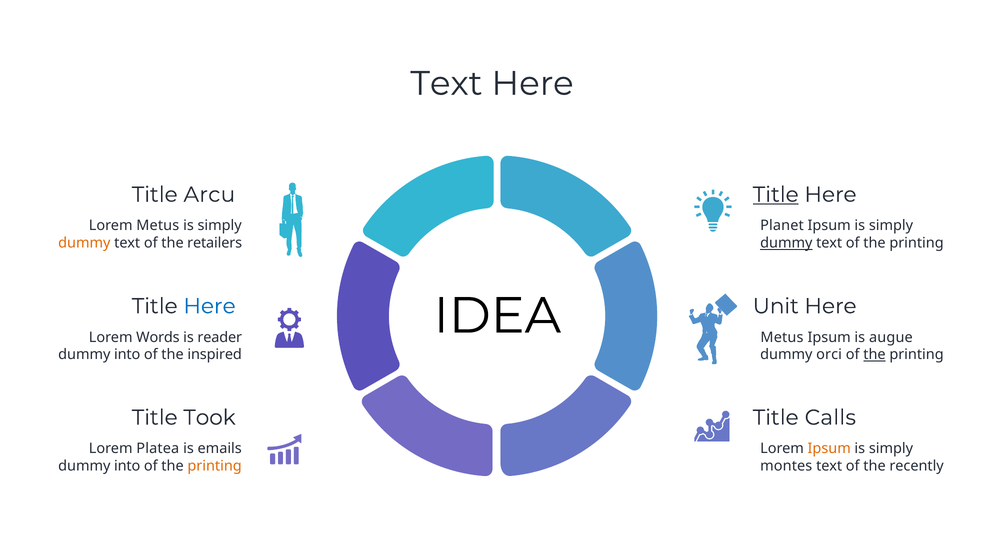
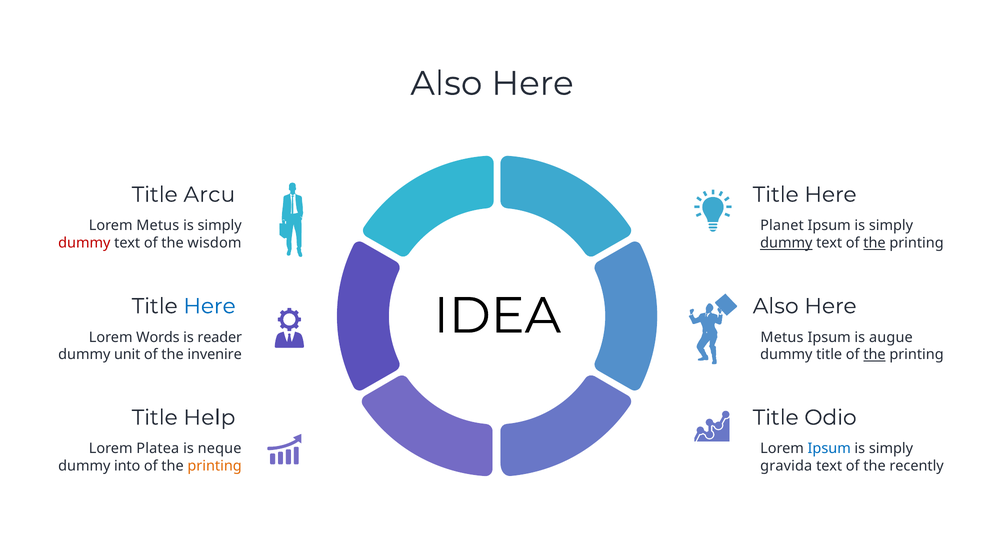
Text at (446, 84): Text -> Also
Title at (776, 194) underline: present -> none
dummy at (84, 243) colour: orange -> red
retailers: retailers -> wisdom
the at (874, 243) underline: none -> present
Unit at (776, 306): Unit -> Also
into at (127, 354): into -> unit
inspired: inspired -> invenire
dummy orci: orci -> title
Took: Took -> Help
Calls: Calls -> Odio
emails: emails -> neque
Ipsum at (829, 448) colour: orange -> blue
montes: montes -> gravida
